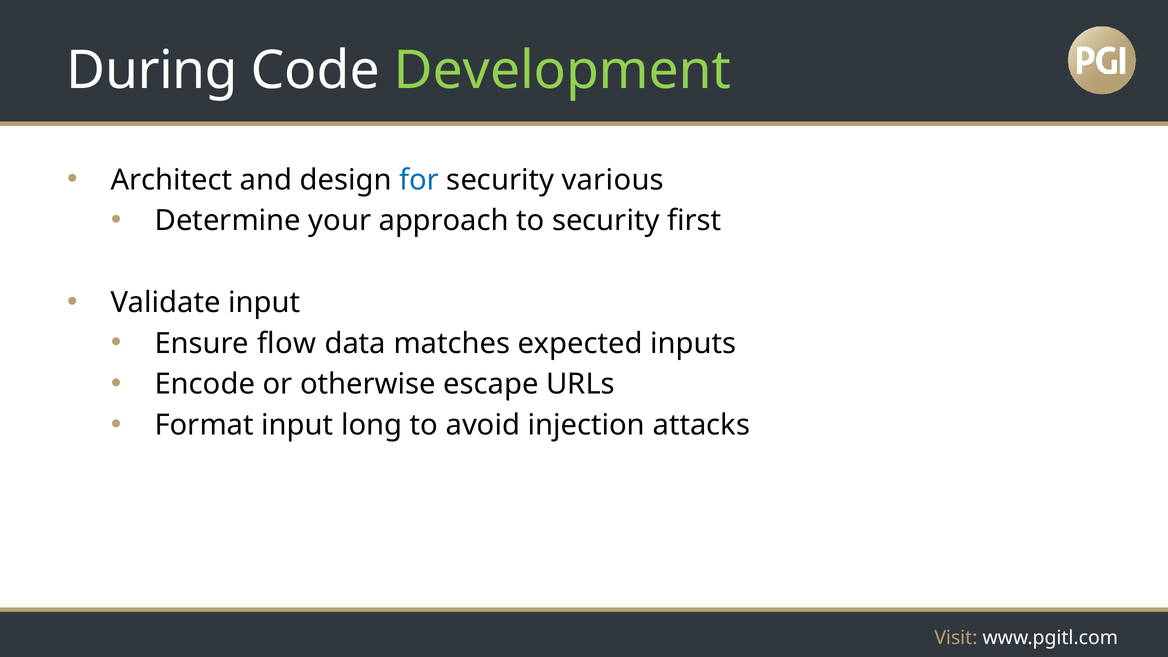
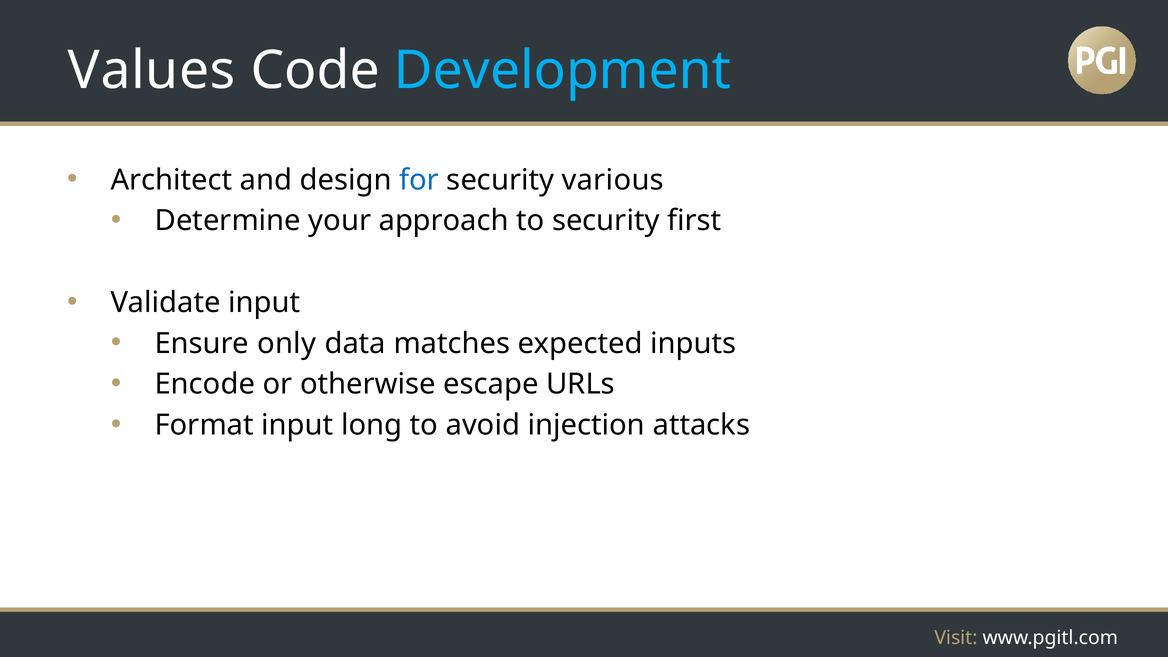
During: During -> Values
Development colour: light green -> light blue
flow: flow -> only
